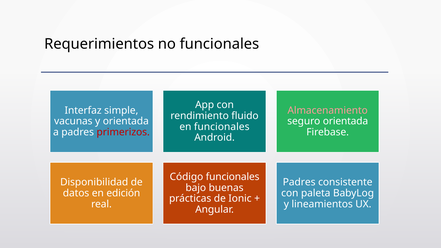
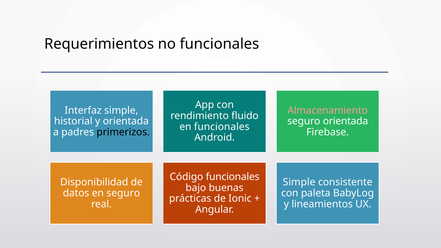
vacunas: vacunas -> historial
primerizos colour: red -> black
Padres at (299, 182): Padres -> Simple
en edición: edición -> seguro
